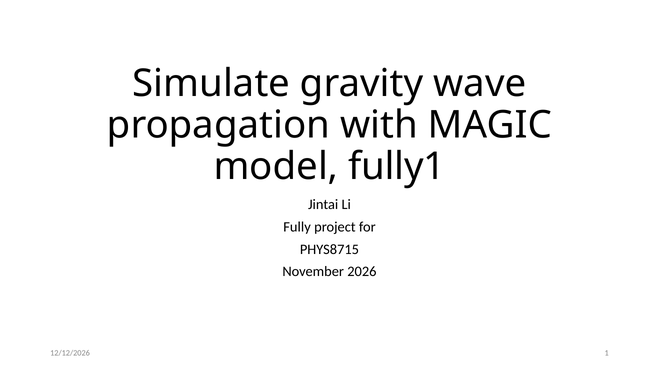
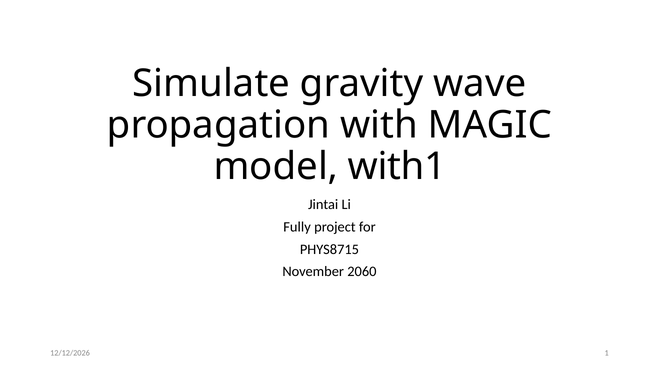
fully1: fully1 -> with1
2026: 2026 -> 2060
